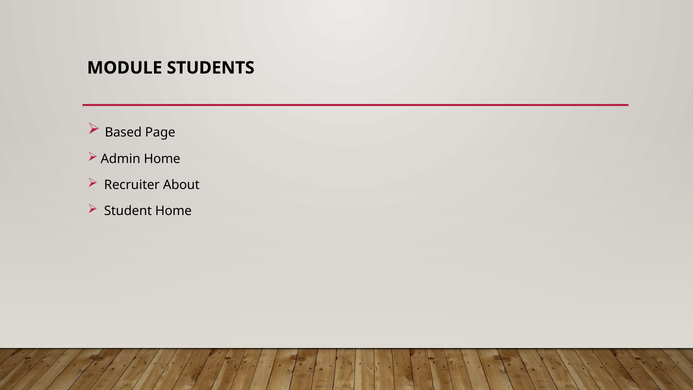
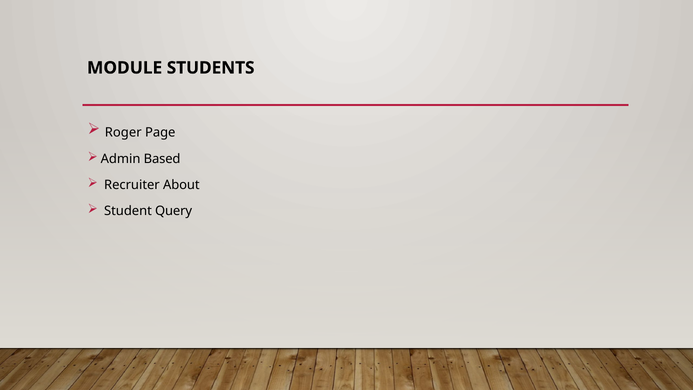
Based: Based -> Roger
Admin Home: Home -> Based
Student Home: Home -> Query
